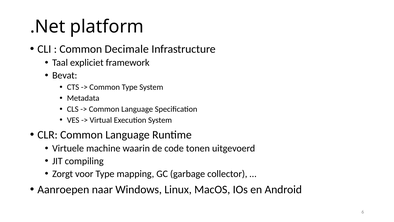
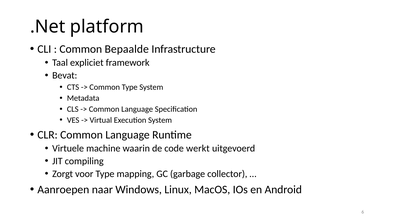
Decimale: Decimale -> Bepaalde
tonen: tonen -> werkt
